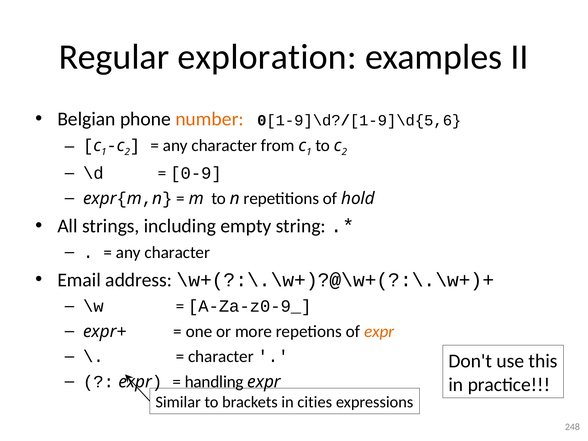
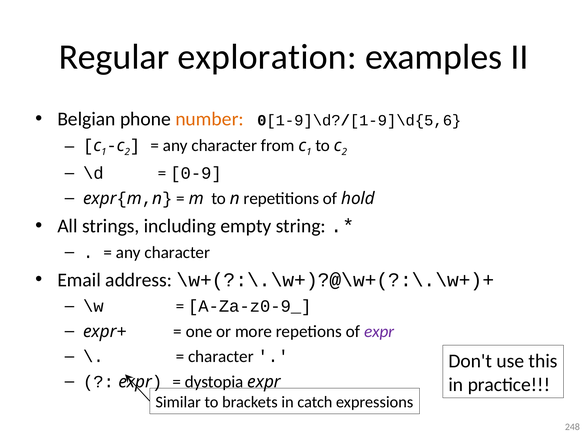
expr at (379, 331) colour: orange -> purple
handling: handling -> dystopia
cities: cities -> catch
